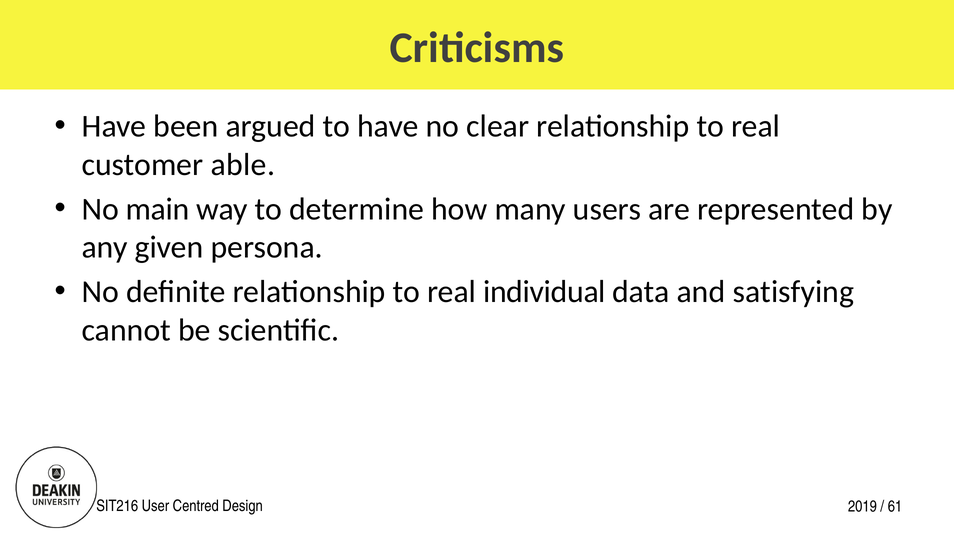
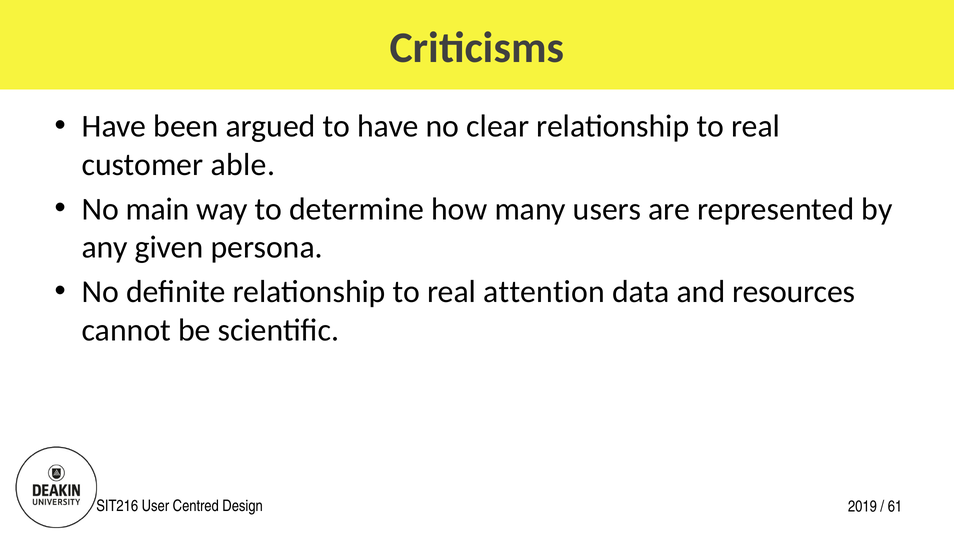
individual: individual -> attention
satisfying: satisfying -> resources
